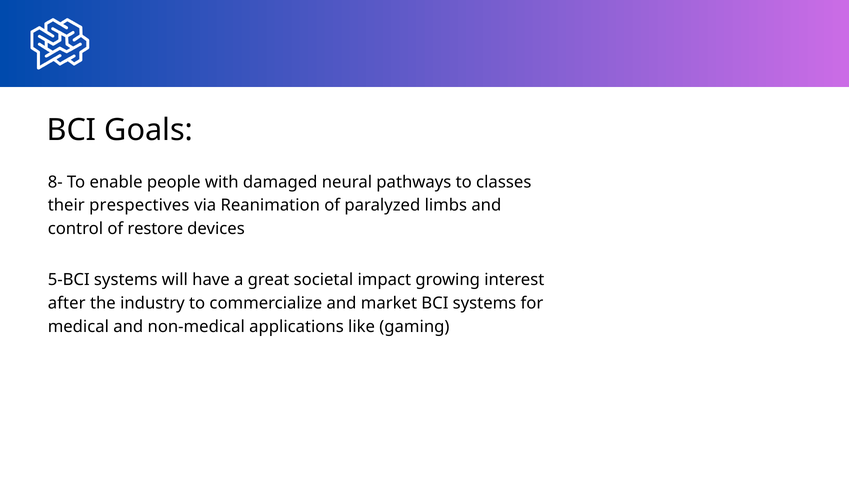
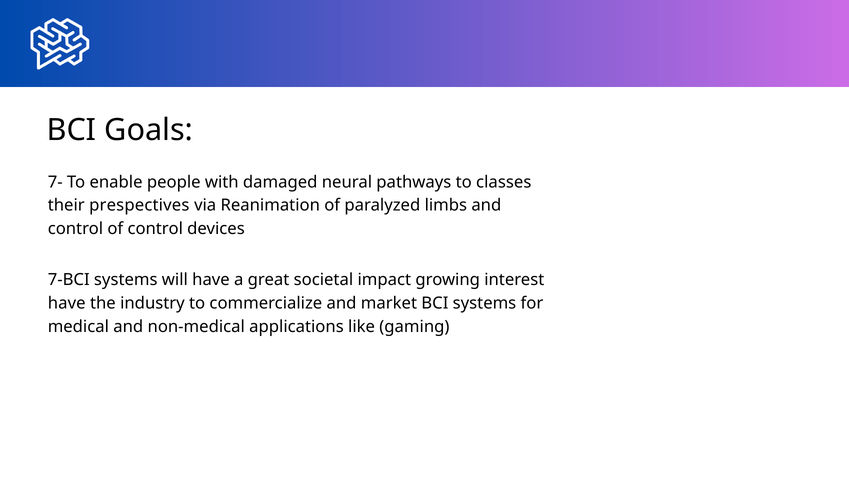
8-: 8- -> 7-
of restore: restore -> control
5-BCI: 5-BCI -> 7-BCI
after at (67, 303): after -> have
